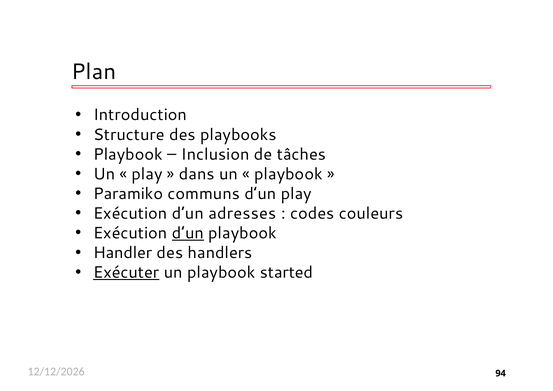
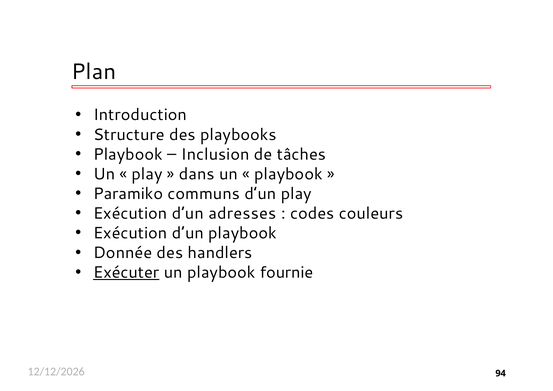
d’un at (188, 233) underline: present -> none
Handler: Handler -> Donnée
started: started -> fournie
